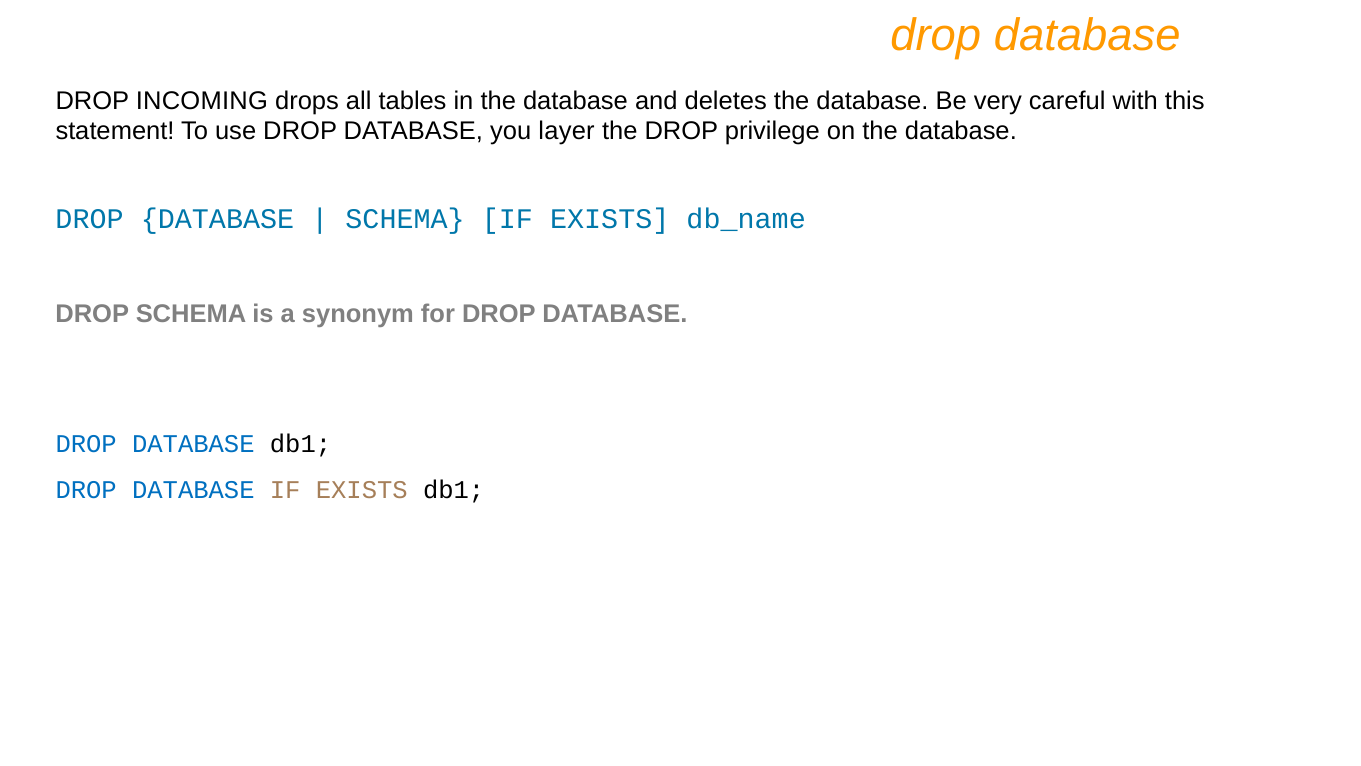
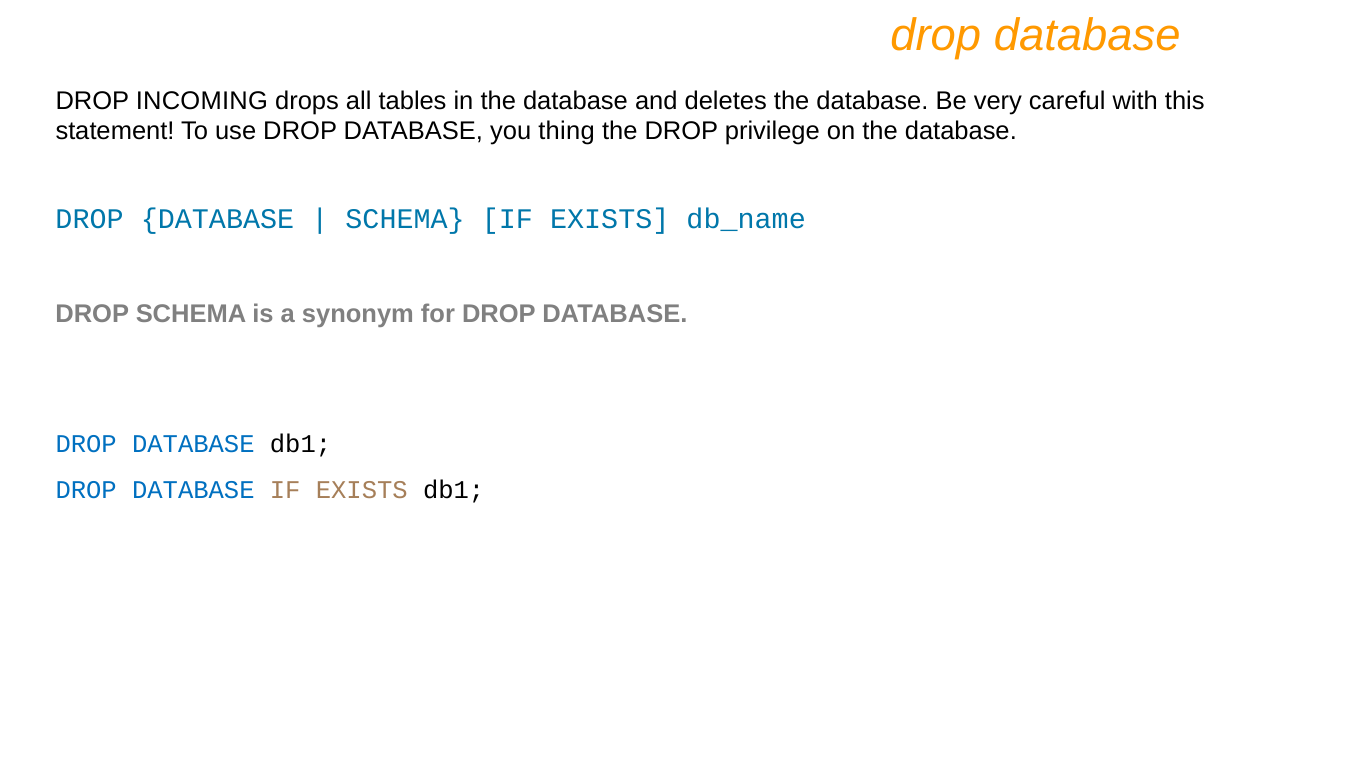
layer: layer -> thing
